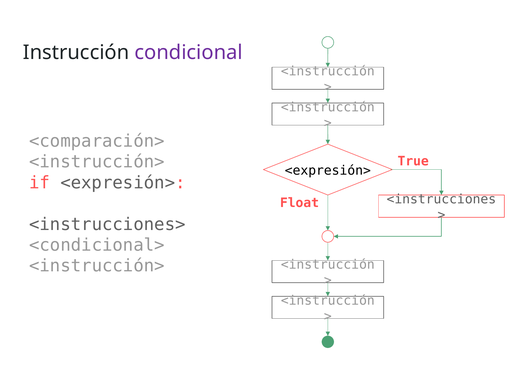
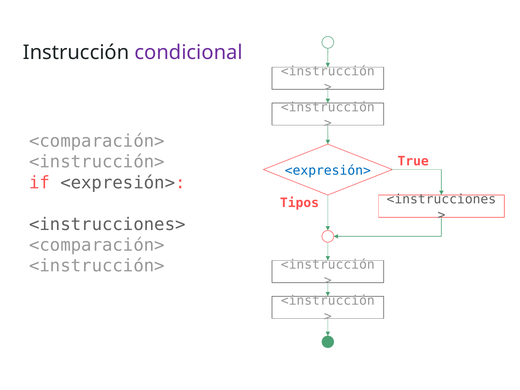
<expresión> at (328, 170) colour: black -> blue
Float: Float -> Tipos
<condicional> at (97, 245): <condicional> -> <comparación>
